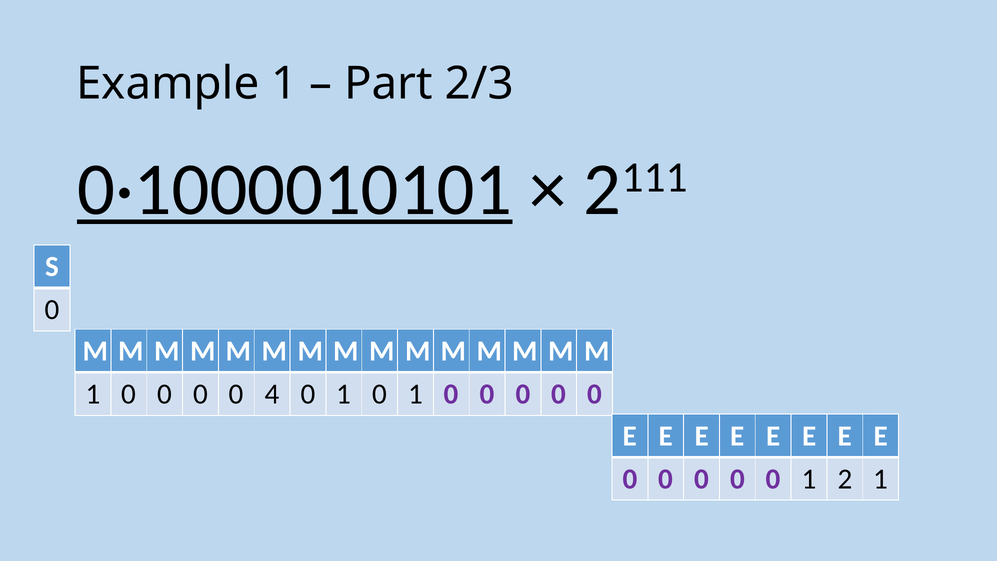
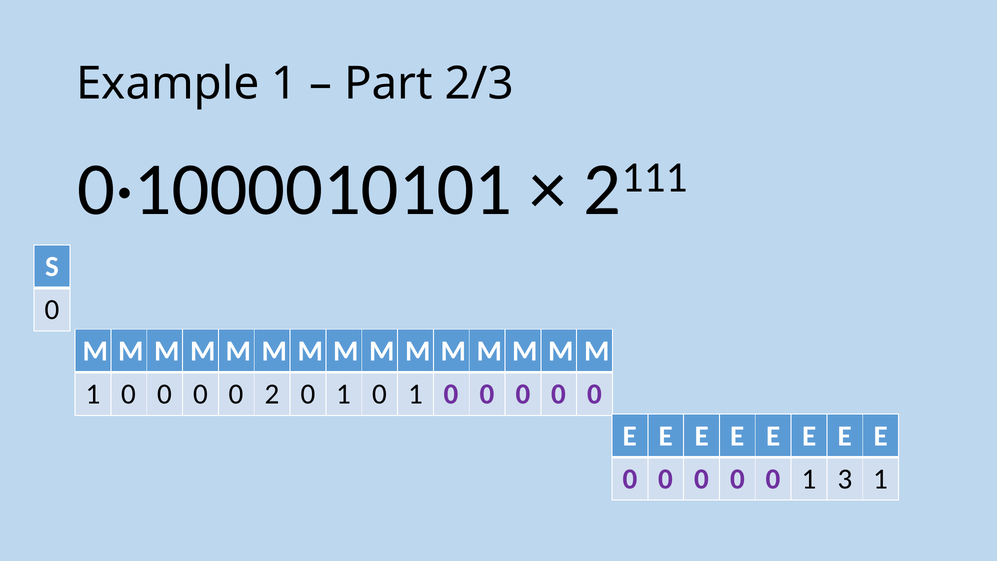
0·1000010101 underline: present -> none
4: 4 -> 2
2: 2 -> 3
